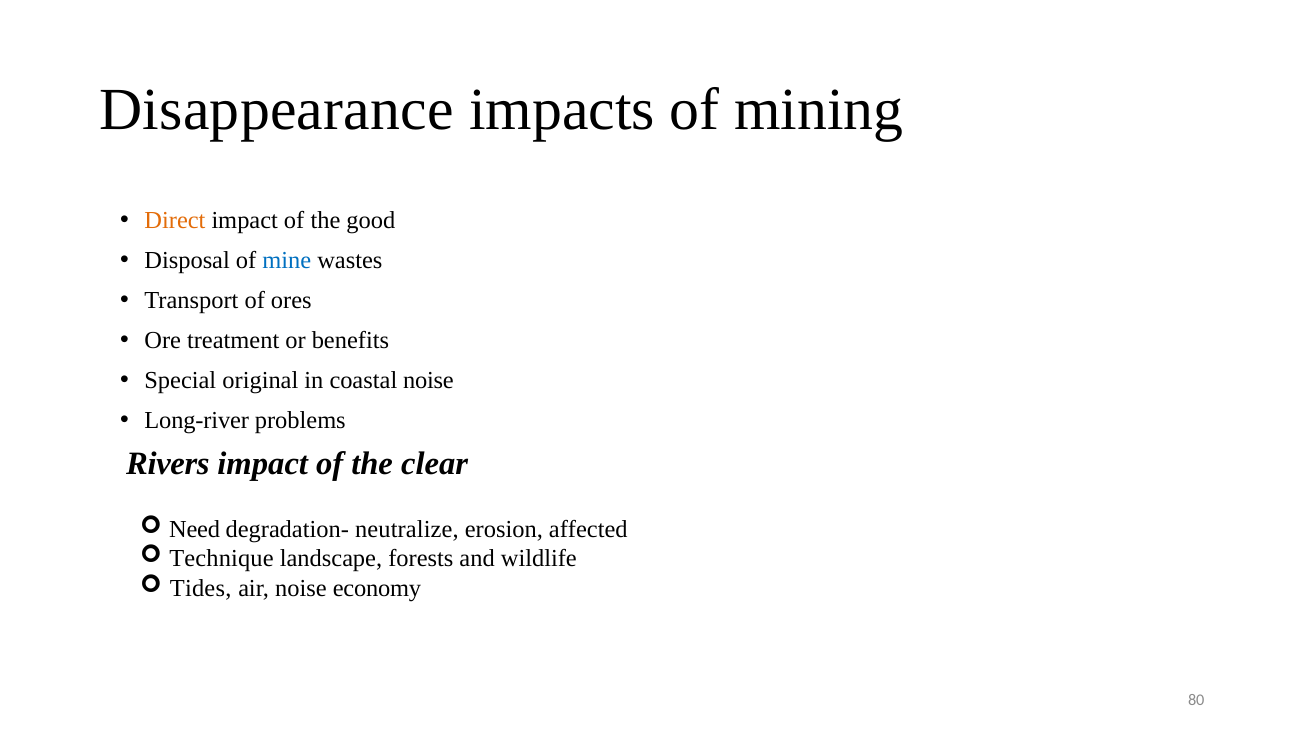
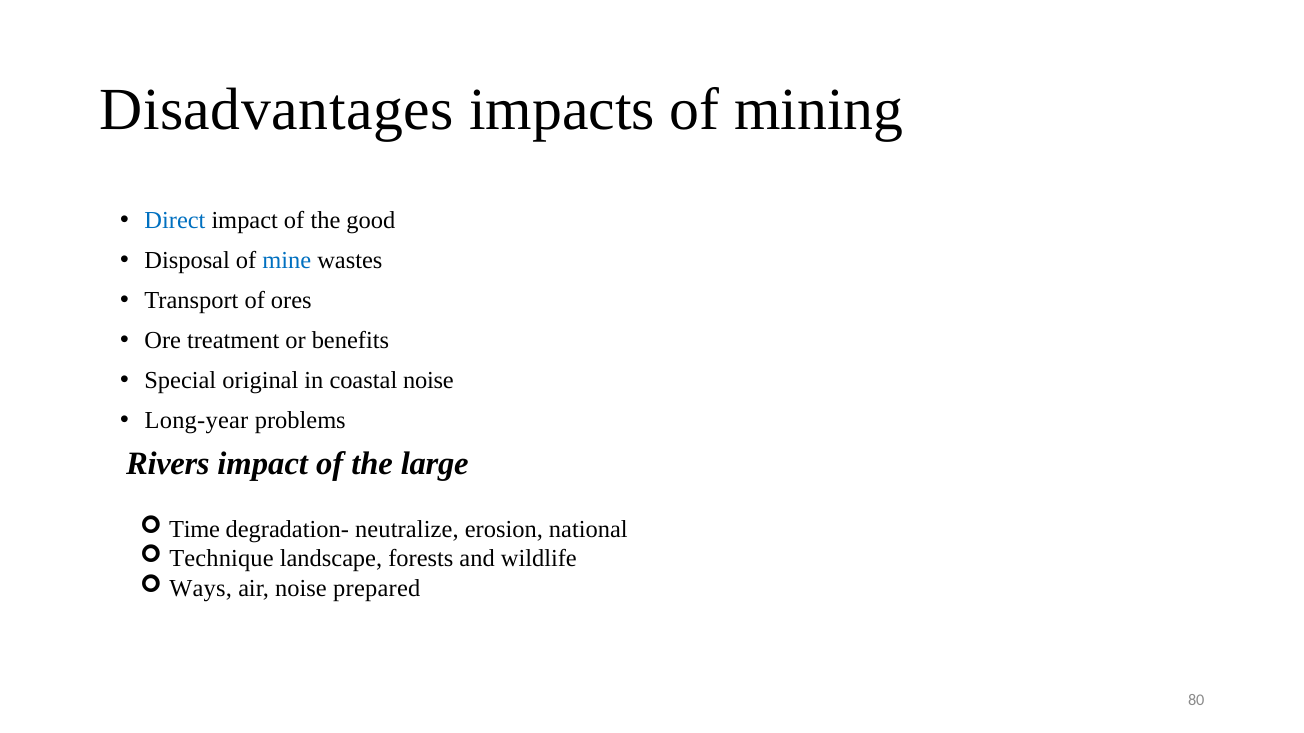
Disappearance: Disappearance -> Disadvantages
Direct colour: orange -> blue
Long-river: Long-river -> Long-year
clear: clear -> large
Need: Need -> Time
affected: affected -> national
Tides: Tides -> Ways
economy: economy -> prepared
